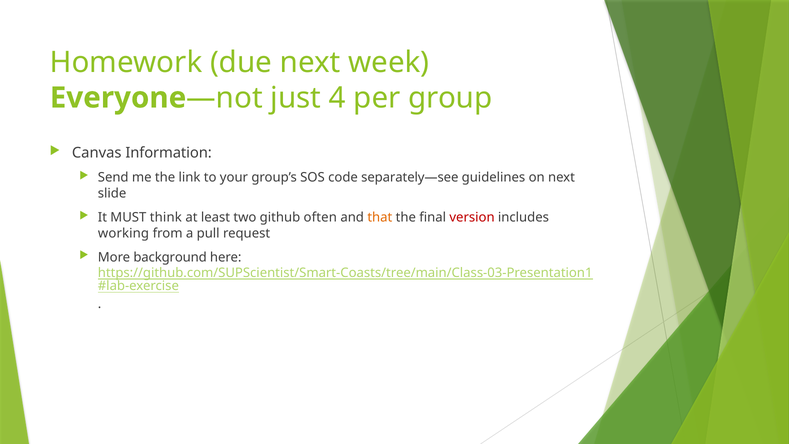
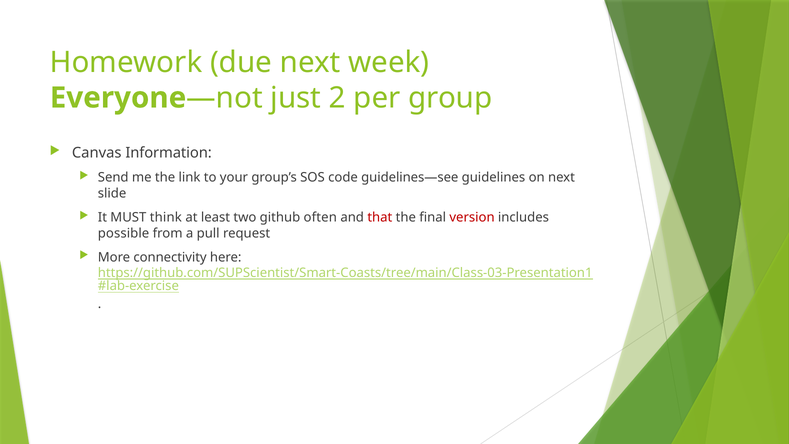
4: 4 -> 2
separately—see: separately—see -> guidelines—see
that colour: orange -> red
working: working -> possible
background: background -> connectivity
